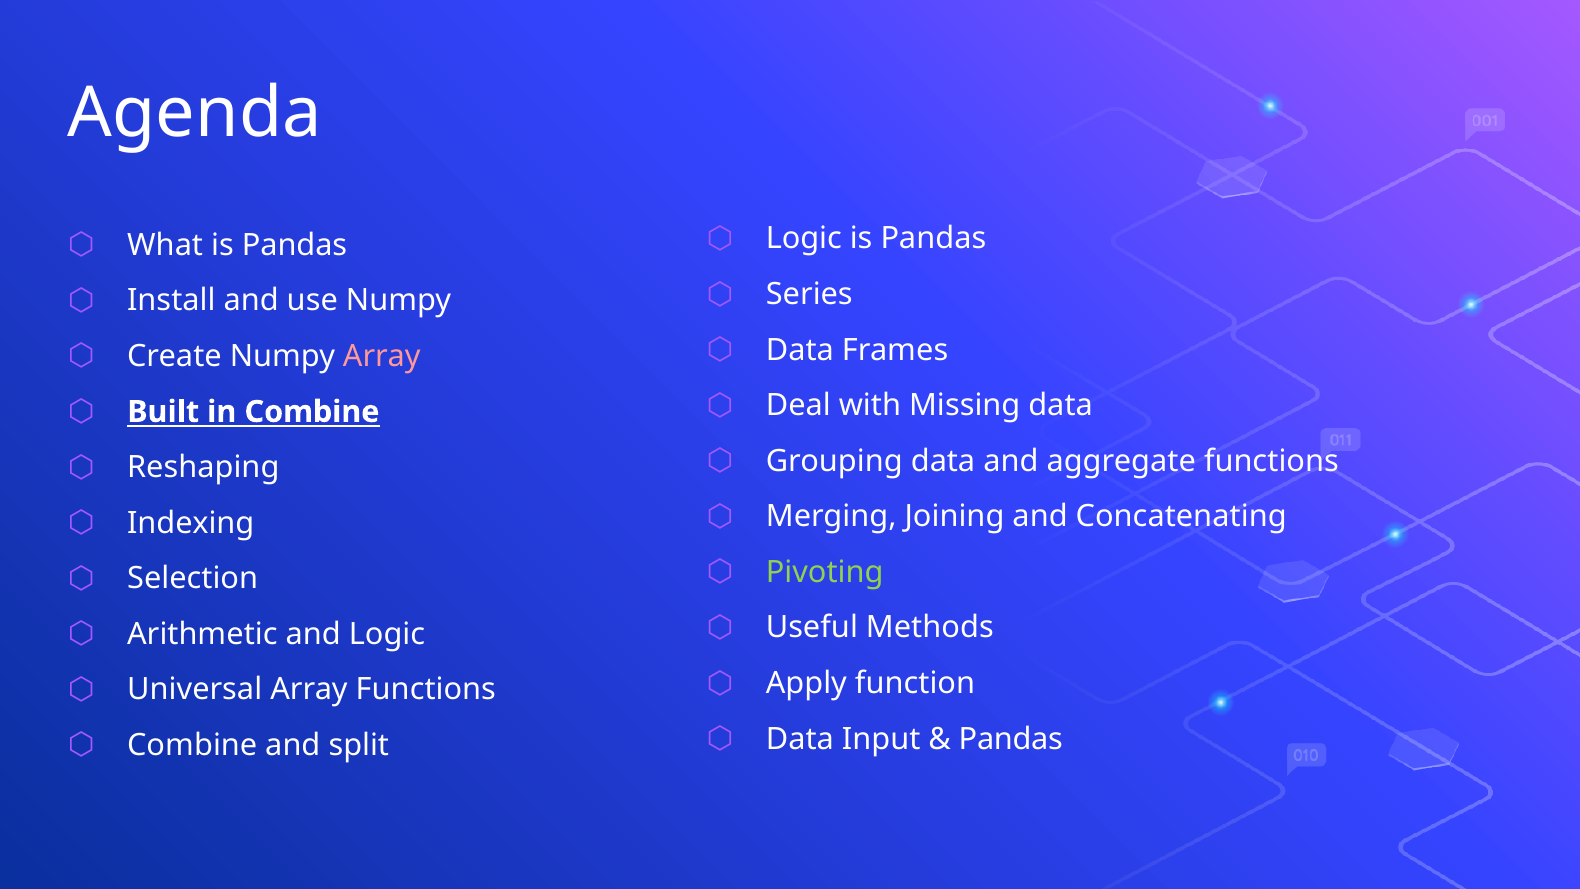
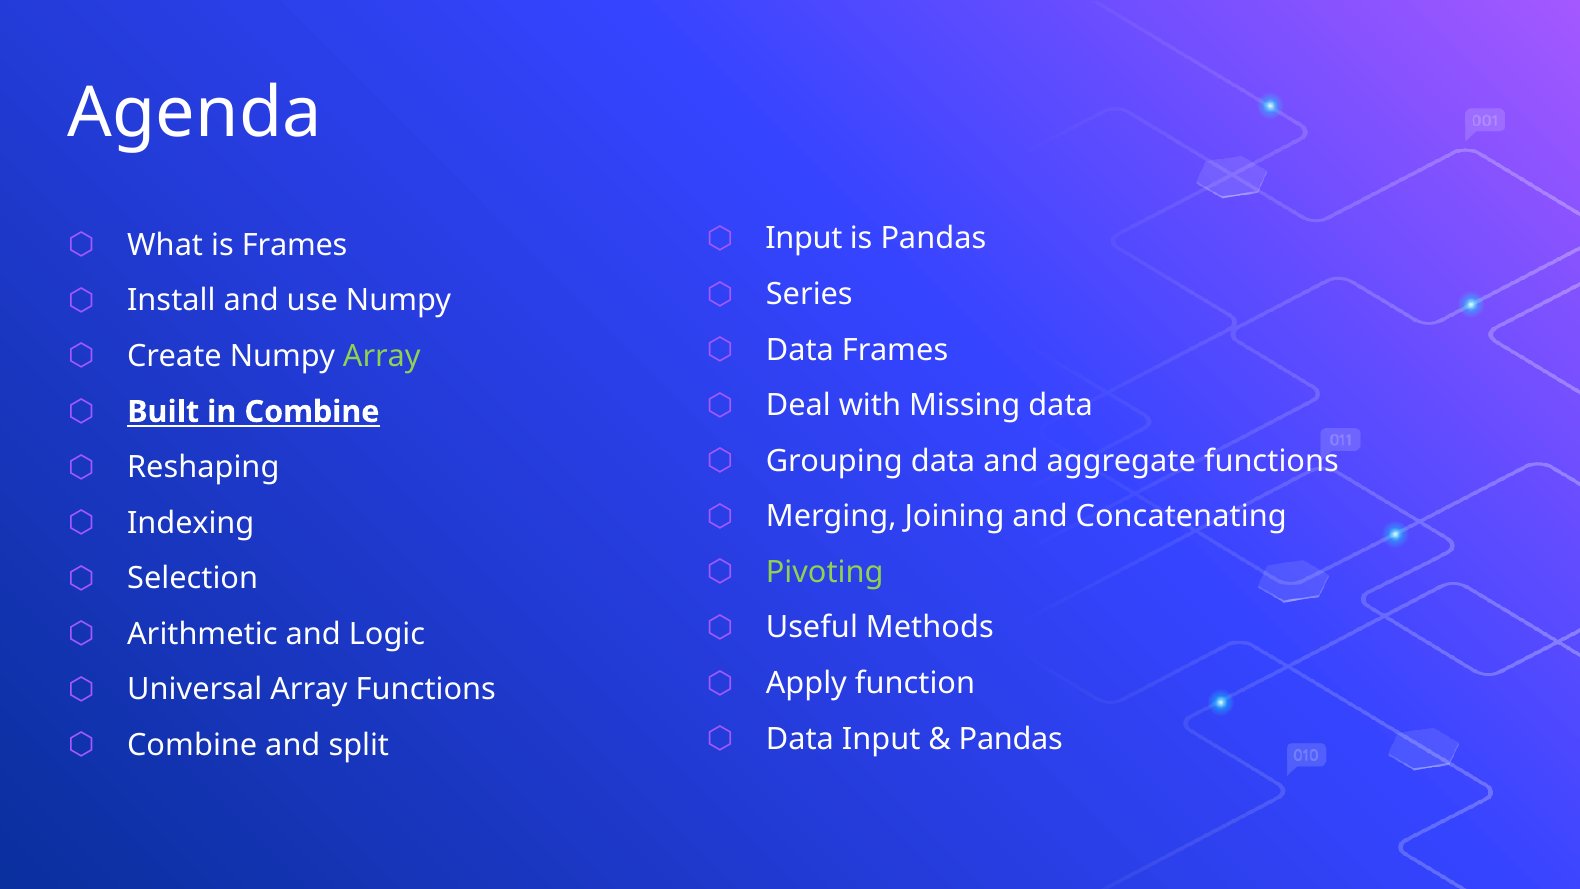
Logic at (804, 239): Logic -> Input
What is Pandas: Pandas -> Frames
Array at (382, 356) colour: pink -> light green
